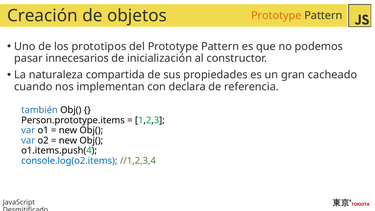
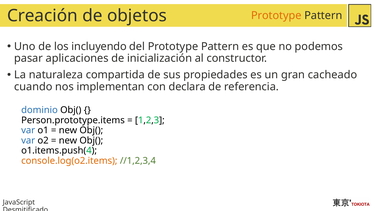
prototipos: prototipos -> incluyendo
innecesarios: innecesarios -> aplicaciones
también: también -> dominio
console.log(o2.items colour: blue -> orange
